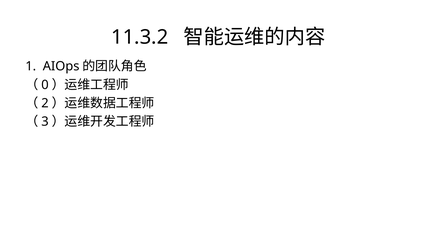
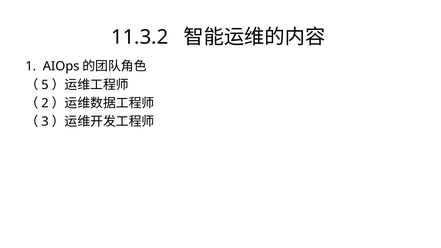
0: 0 -> 5
